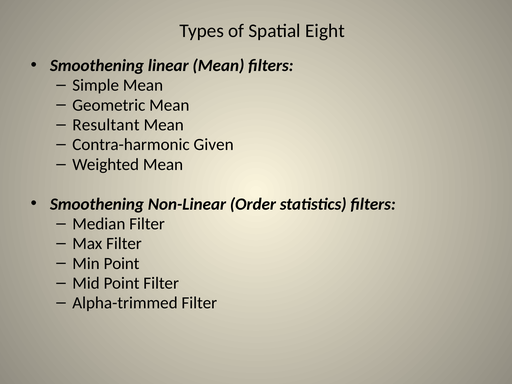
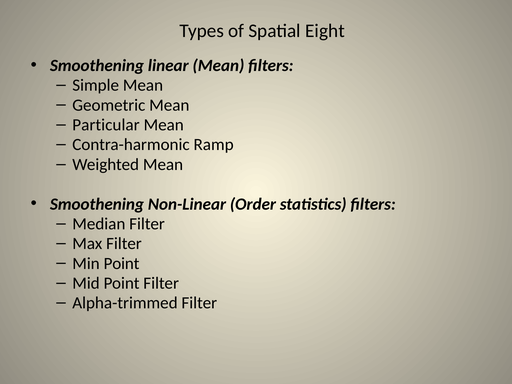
Resultant: Resultant -> Particular
Given: Given -> Ramp
